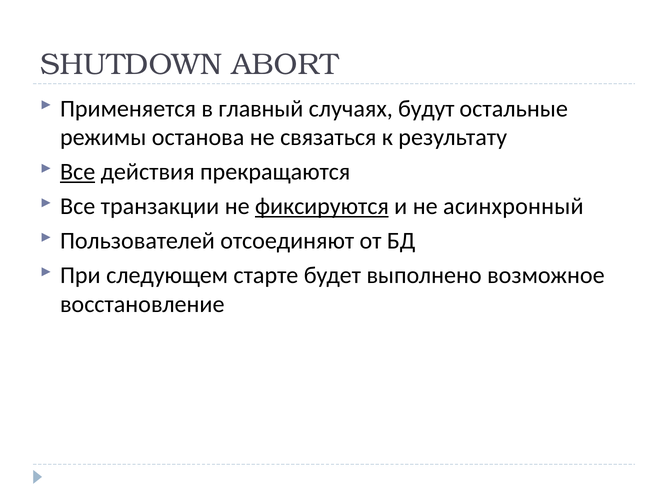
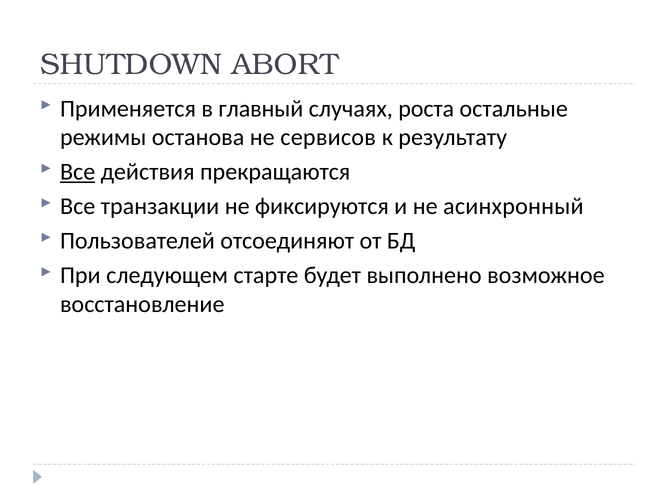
будут: будут -> роста
связаться: связаться -> сервисов
фиксируются underline: present -> none
